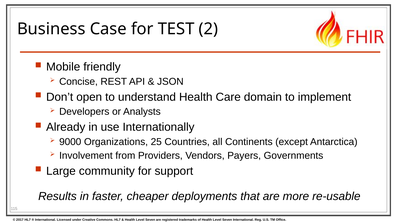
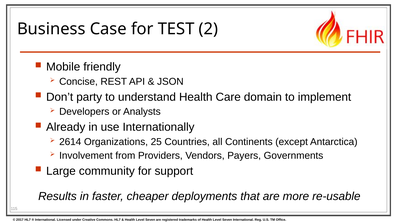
open: open -> party
9000: 9000 -> 2614
